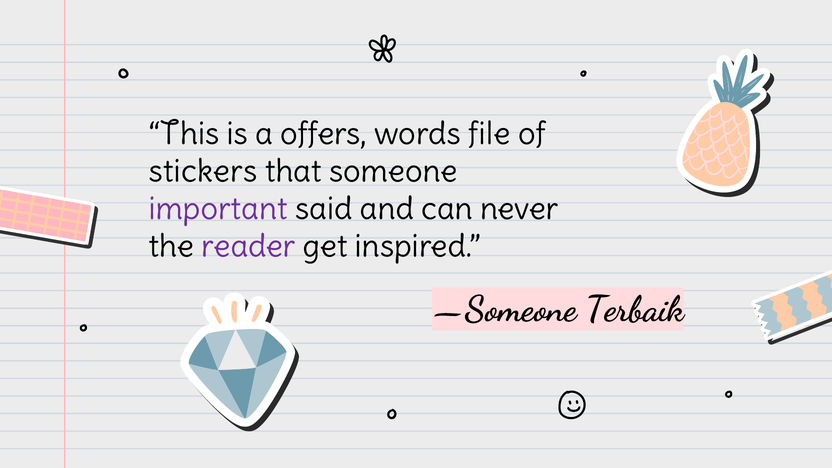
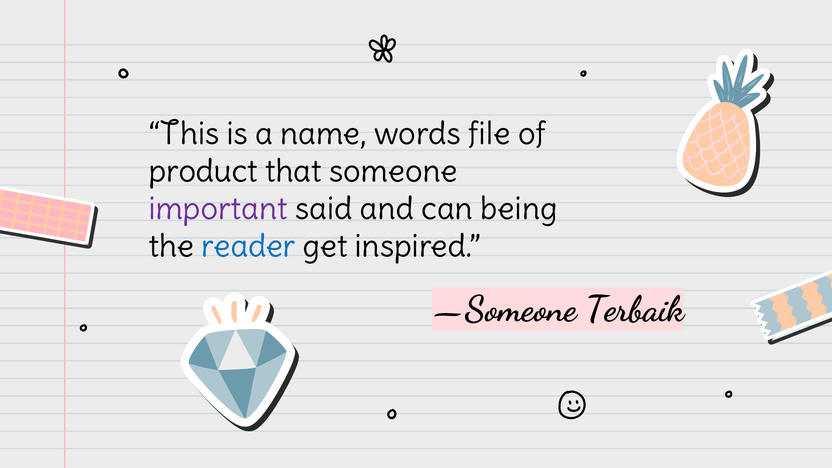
offers: offers -> name
stickers: stickers -> product
never: never -> being
reader colour: purple -> blue
